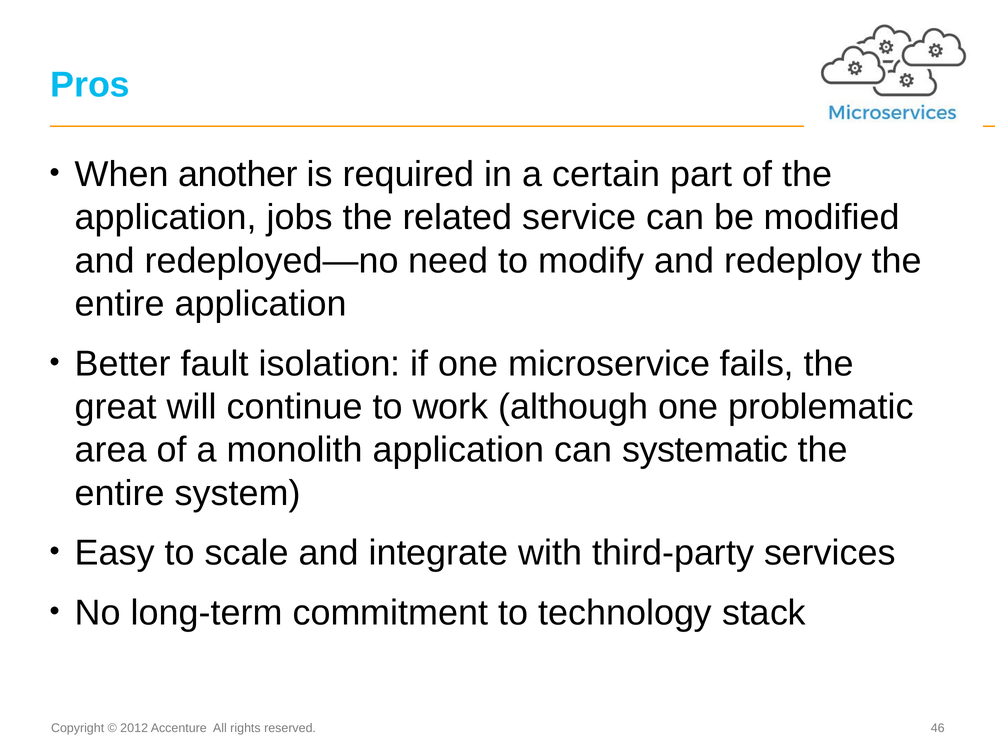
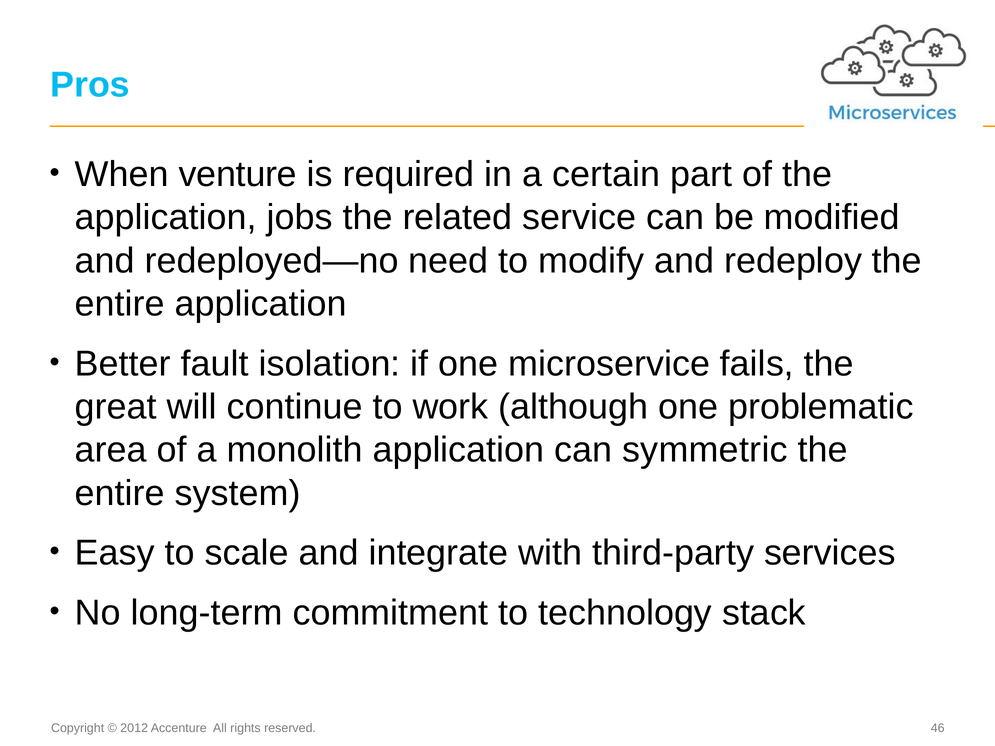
another: another -> venture
systematic: systematic -> symmetric
